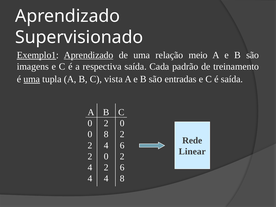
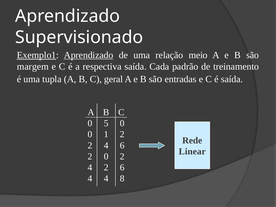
imagens: imagens -> margem
uma at (32, 79) underline: present -> none
vista: vista -> geral
2 at (106, 123): 2 -> 5
0 8: 8 -> 1
